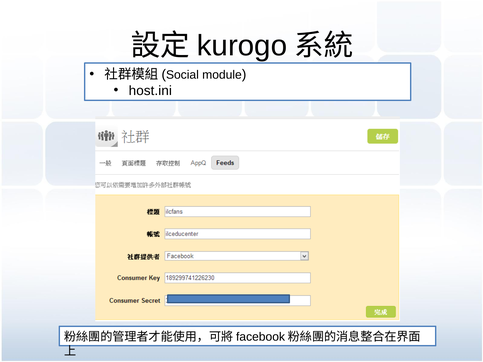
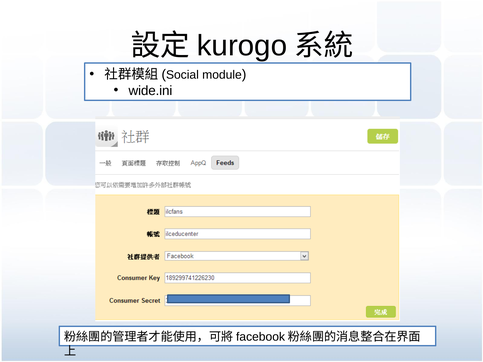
host.ini: host.ini -> wide.ini
